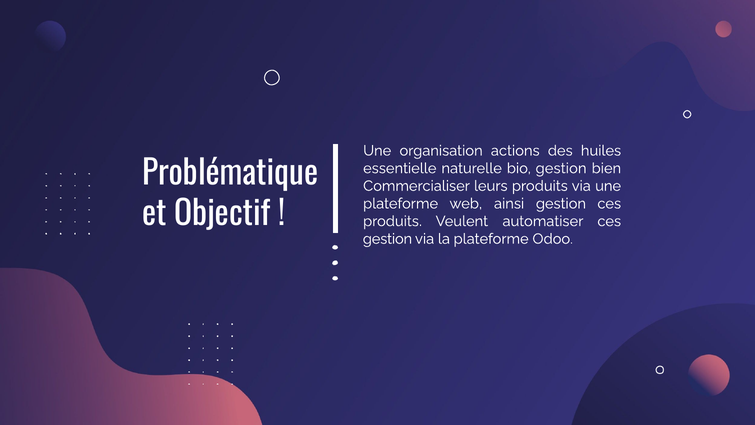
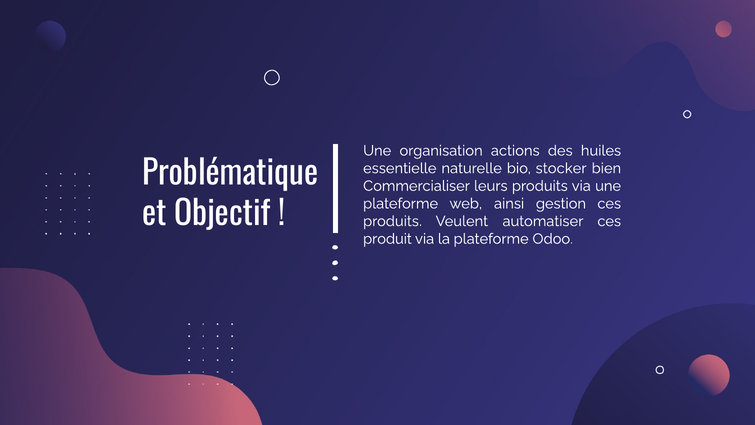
bio gestion: gestion -> stocker
gestion at (387, 239): gestion -> produit
